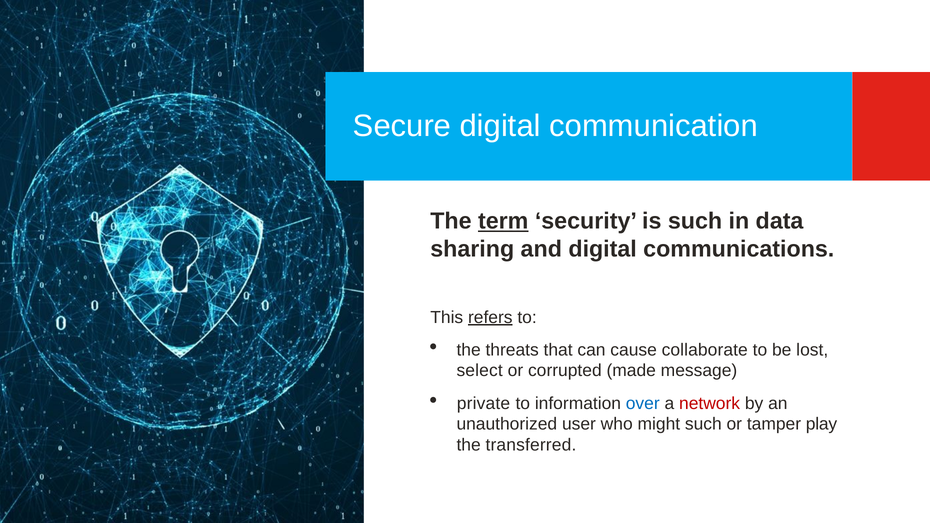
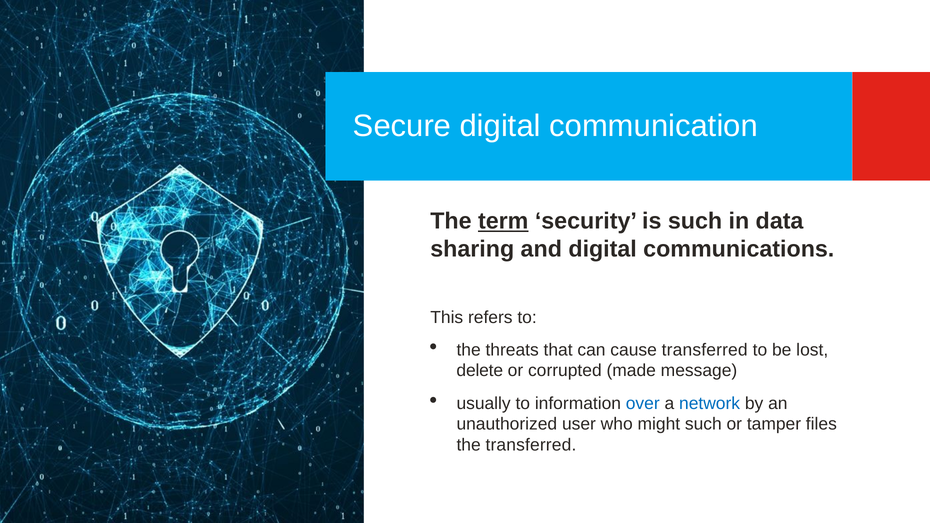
refers underline: present -> none
cause collaborate: collaborate -> transferred
select: select -> delete
private: private -> usually
network colour: red -> blue
play: play -> files
